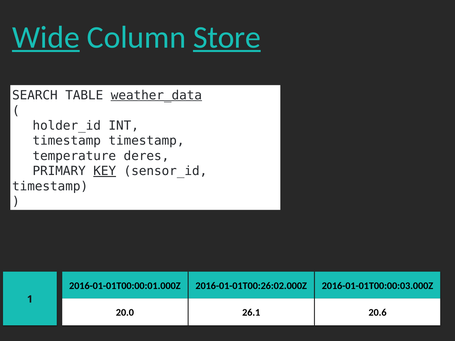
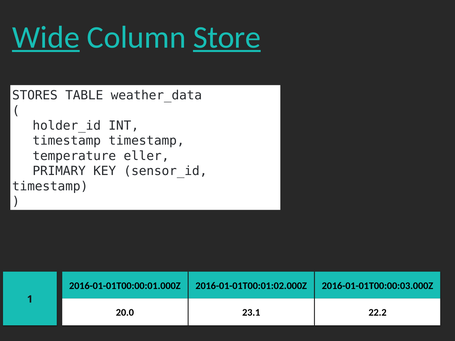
SEARCH: SEARCH -> STORES
weather_data underline: present -> none
deres: deres -> eller
KEY underline: present -> none
2016-01-01T00:26:02.000Z: 2016-01-01T00:26:02.000Z -> 2016-01-01T00:01:02.000Z
26.1: 26.1 -> 23.1
20.6: 20.6 -> 22.2
